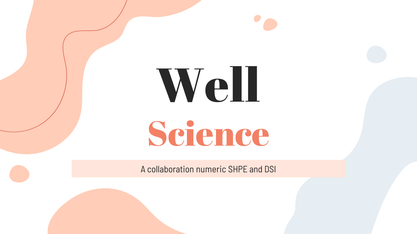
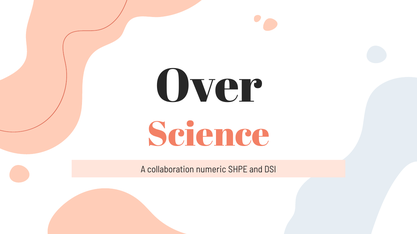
Well: Well -> Over
